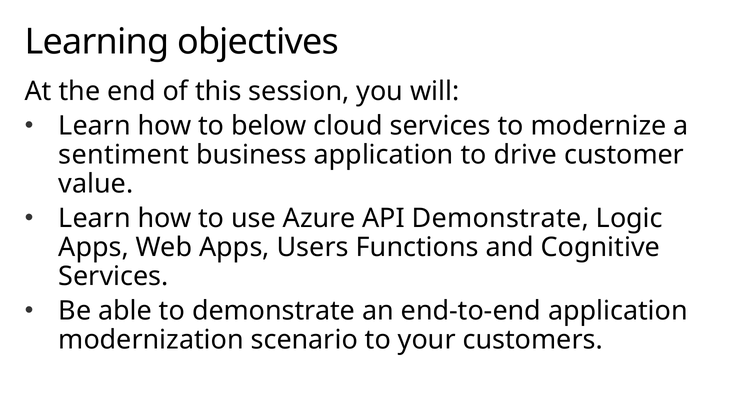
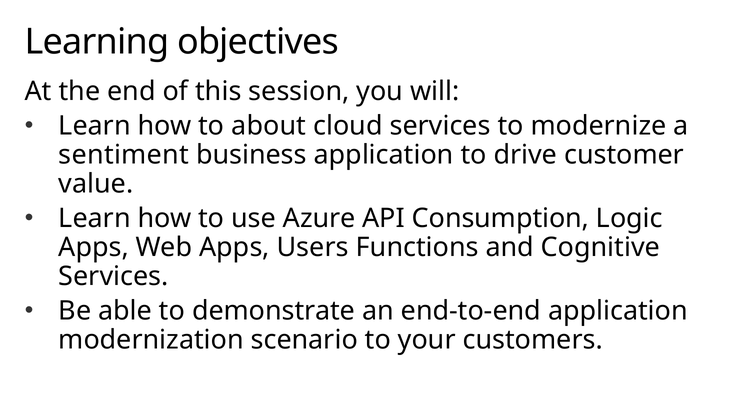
below: below -> about
API Demonstrate: Demonstrate -> Consumption
